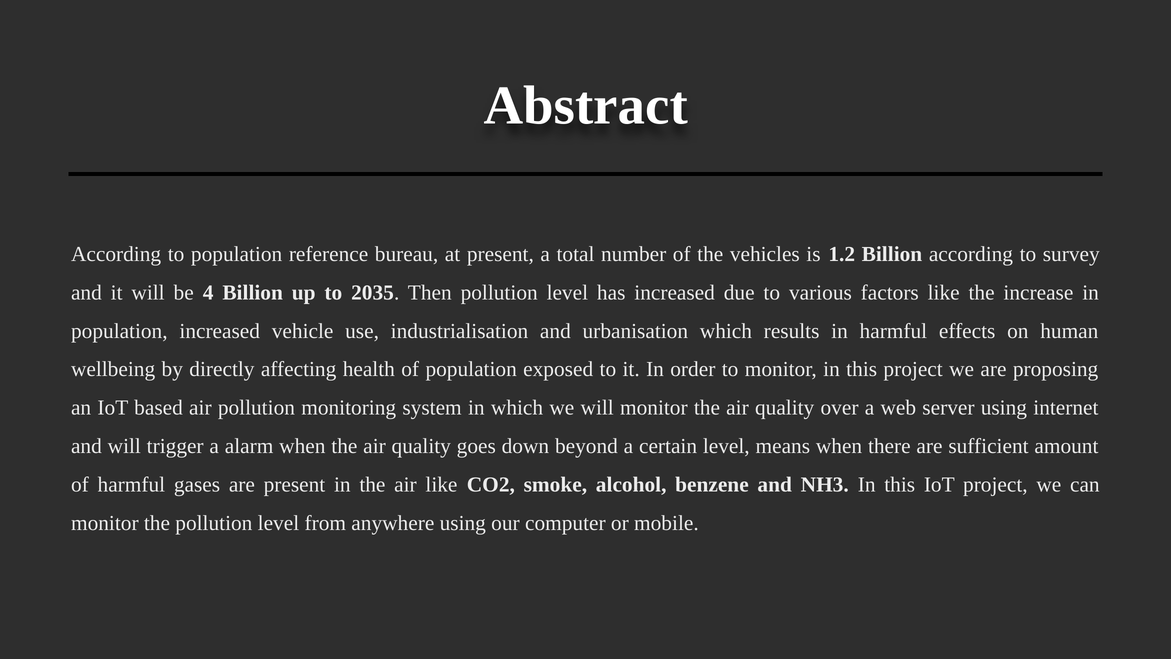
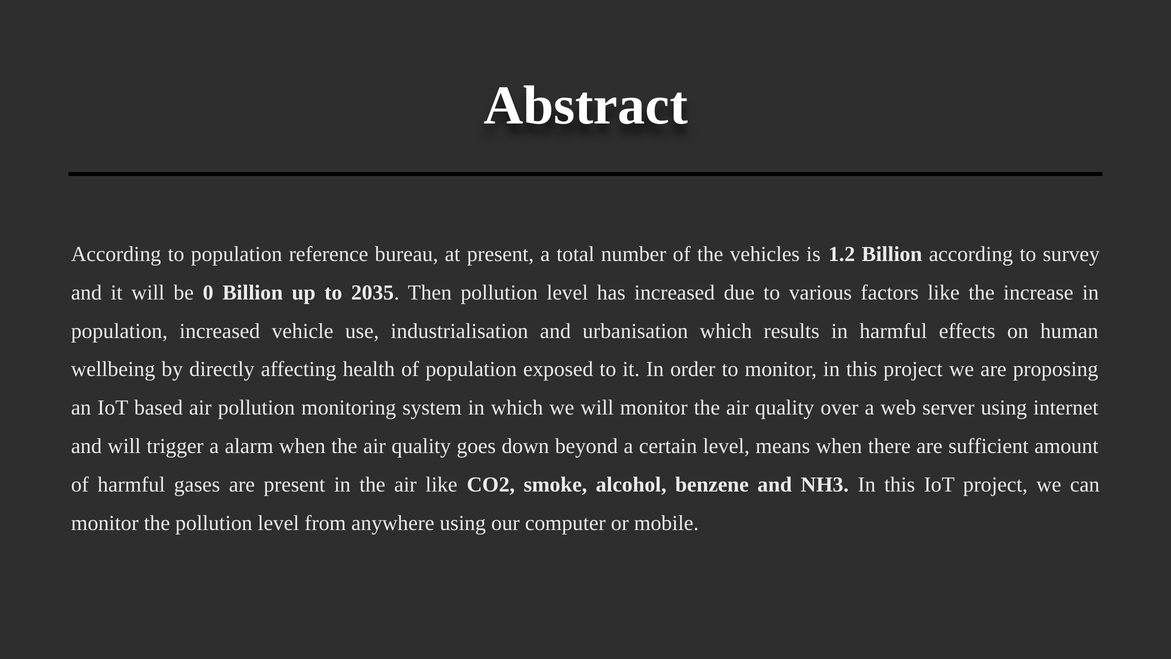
4: 4 -> 0
